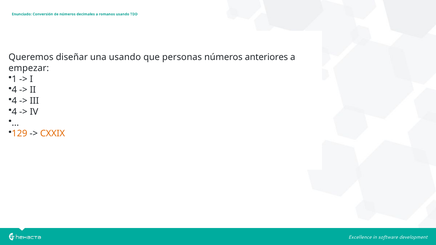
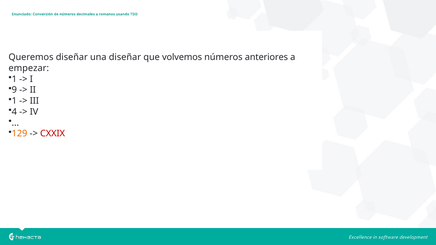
una usando: usando -> diseñar
personas: personas -> volvemos
4 at (14, 90): 4 -> 9
4 at (14, 101): 4 -> 1
CXXIX colour: orange -> red
